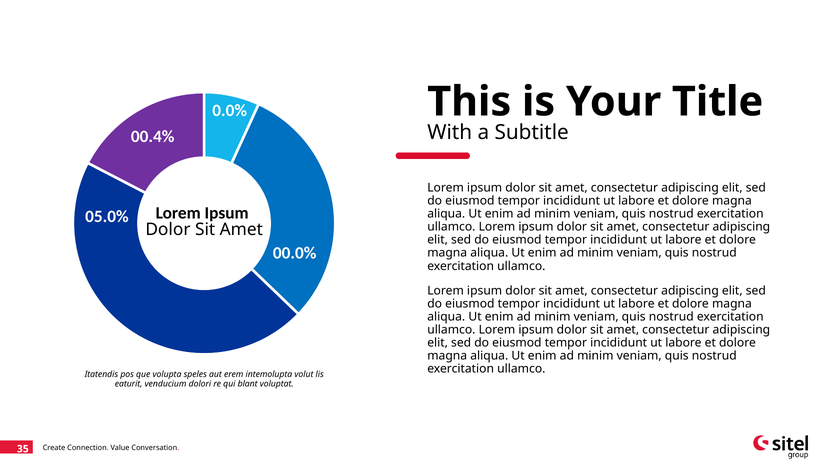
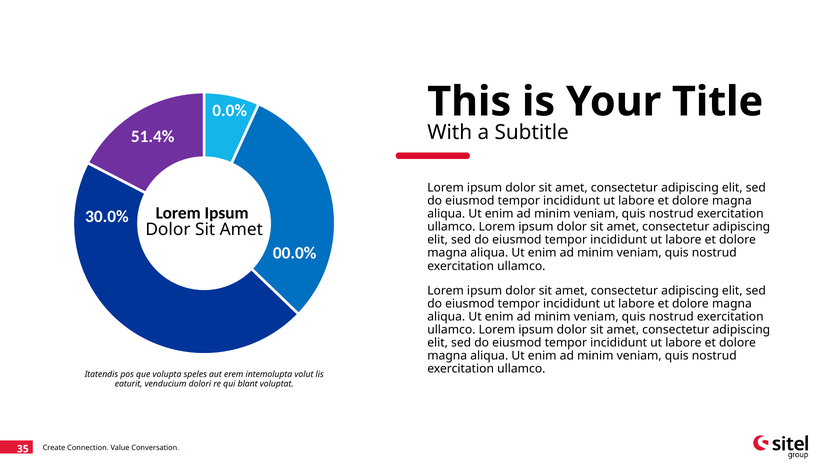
00.4%: 00.4% -> 51.4%
05.0%: 05.0% -> 30.0%
